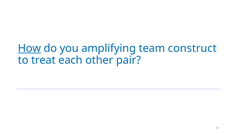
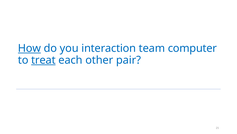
amplifying: amplifying -> interaction
construct: construct -> computer
treat underline: none -> present
